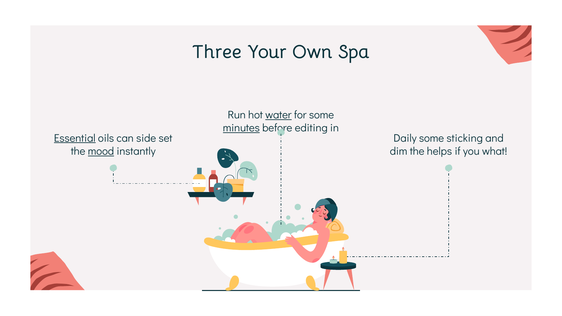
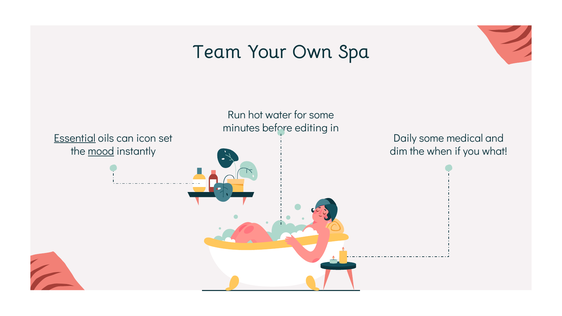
Three: Three -> Team
water underline: present -> none
minutes underline: present -> none
side: side -> icon
sticking: sticking -> medical
helps: helps -> when
